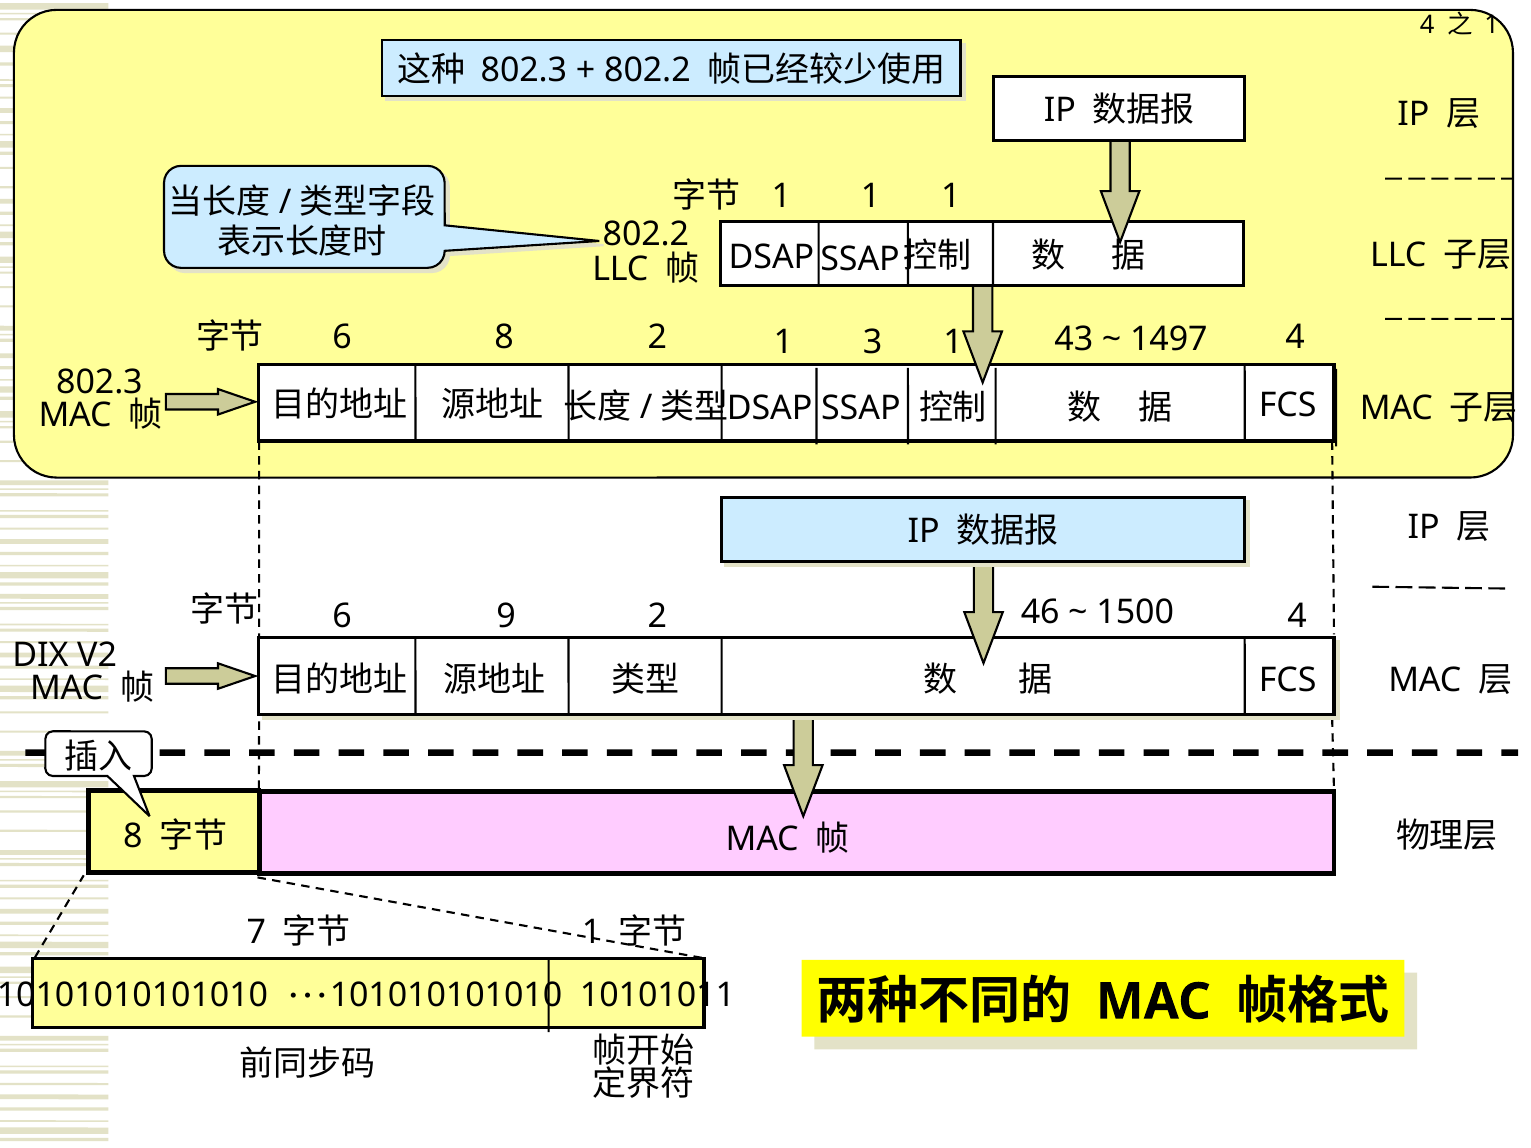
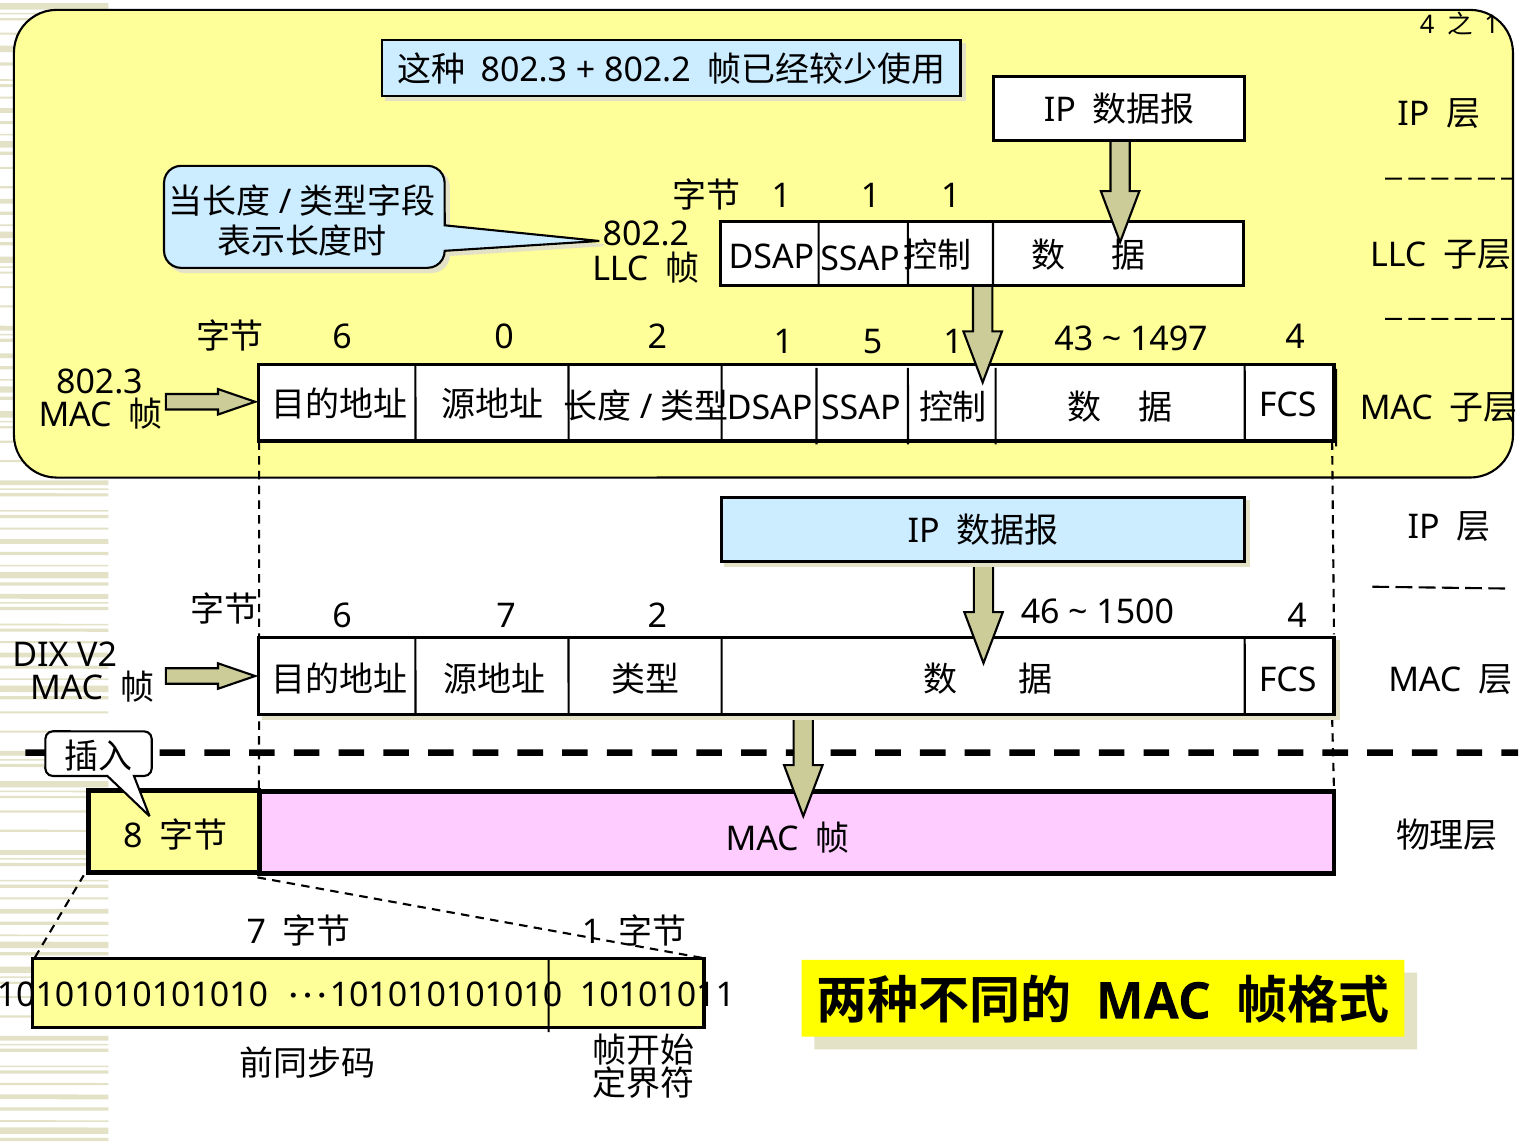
6 8: 8 -> 0
3: 3 -> 5
6 9: 9 -> 7
